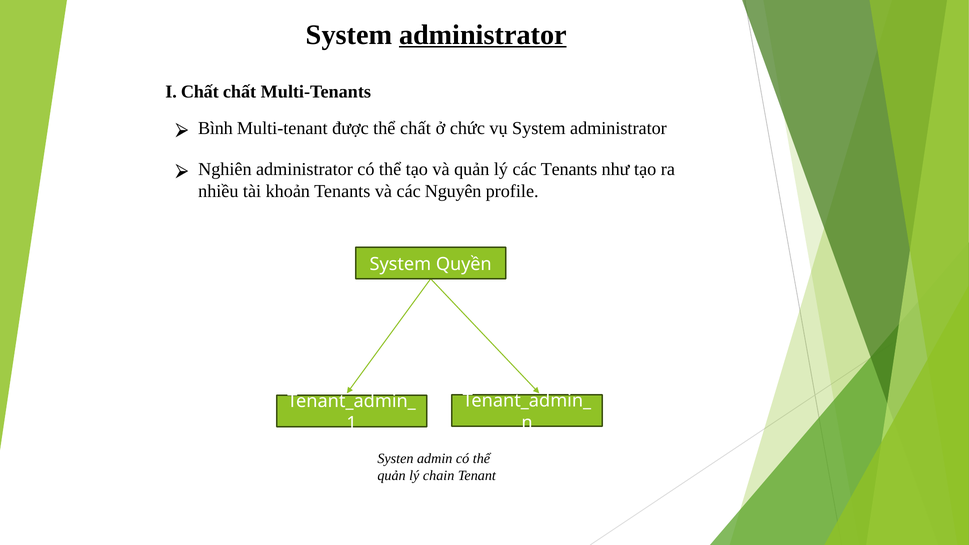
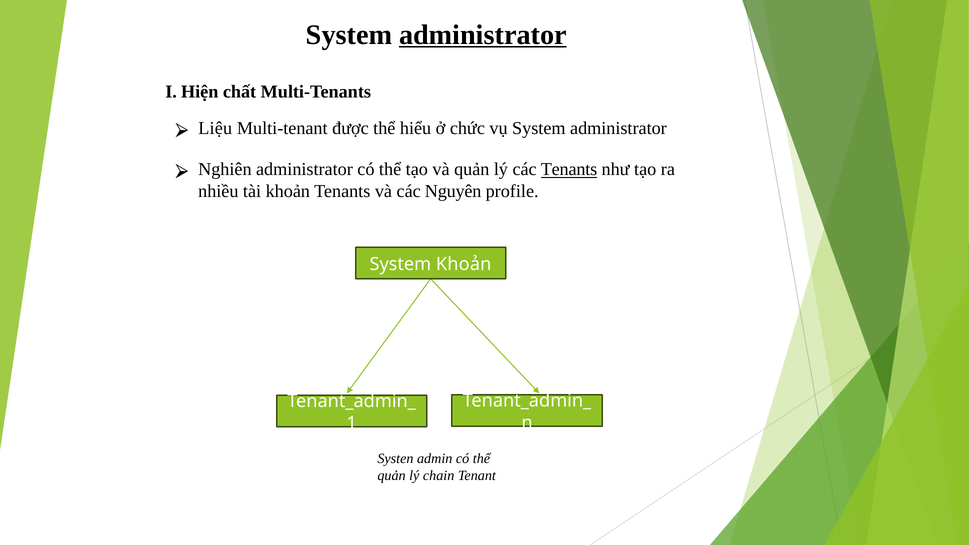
I Chất: Chất -> Hiện
Bình: Bình -> Liệu
thể chất: chất -> hiểu
Tenants at (569, 170) underline: none -> present
System Quyền: Quyền -> Khoản
